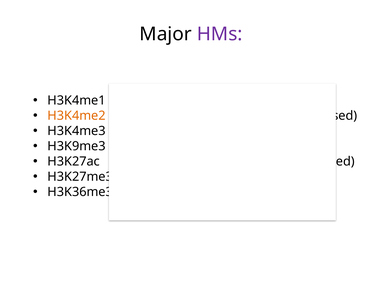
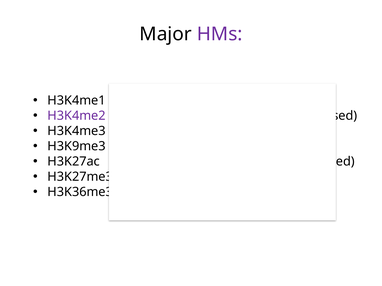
H3K4me2 colour: orange -> purple
